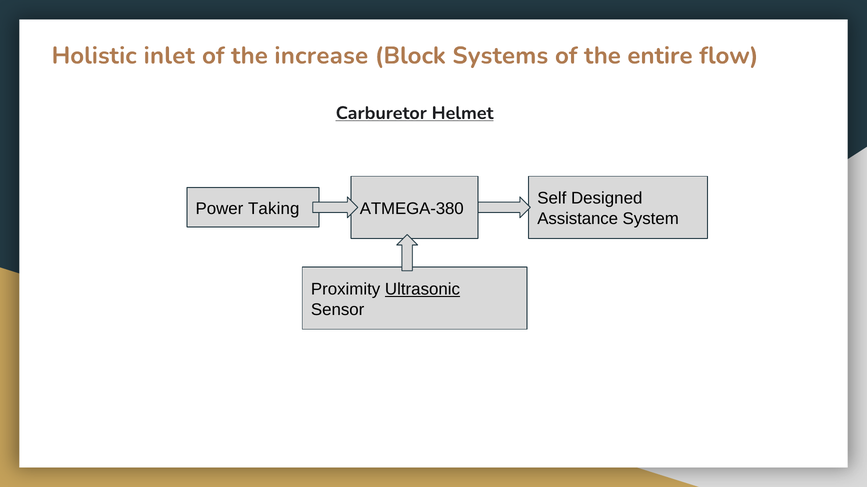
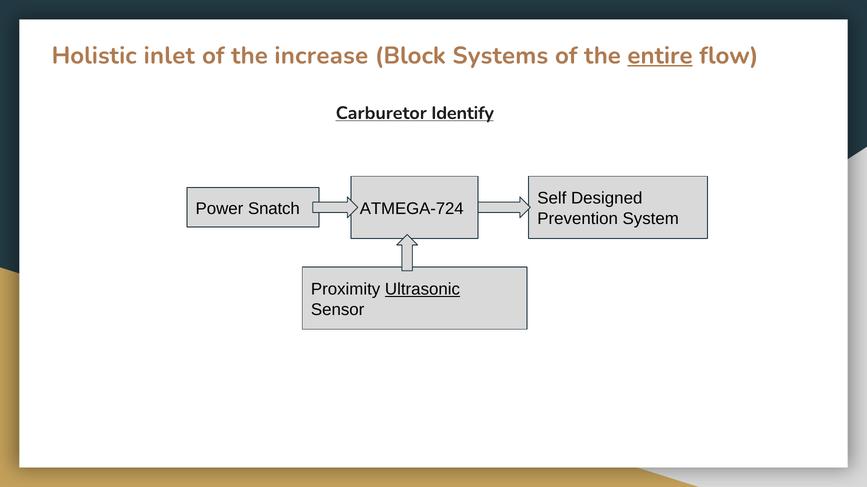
entire underline: none -> present
Helmet: Helmet -> Identify
Taking: Taking -> Snatch
ATMEGA-380: ATMEGA-380 -> ATMEGA-724
Assistance: Assistance -> Prevention
